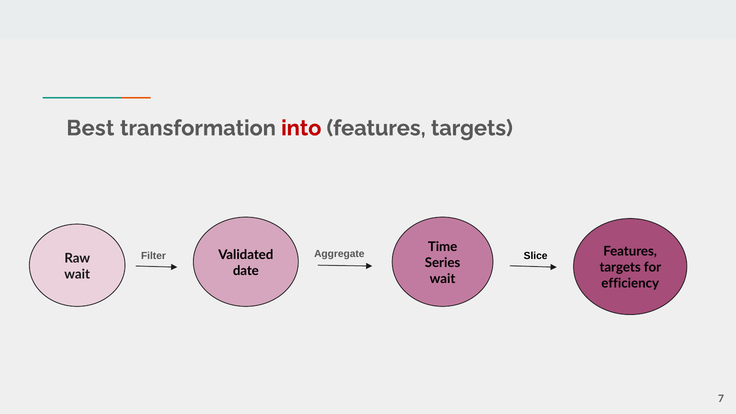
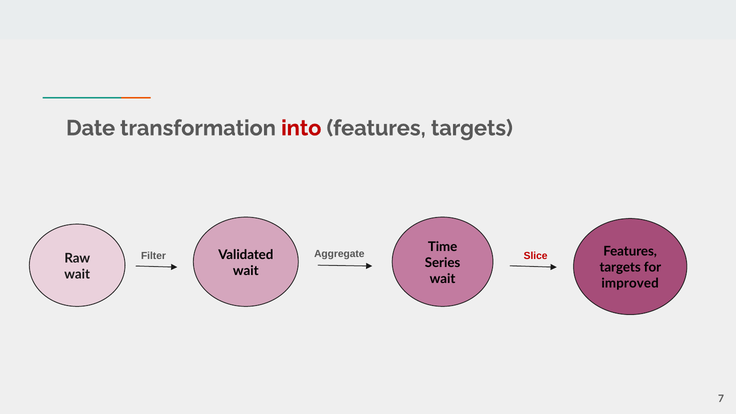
Best: Best -> Date
Slice colour: black -> red
date at (246, 271): date -> wait
efficiency: efficiency -> improved
